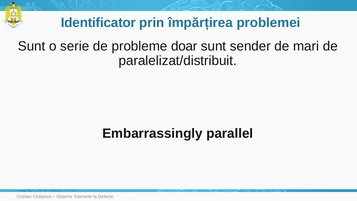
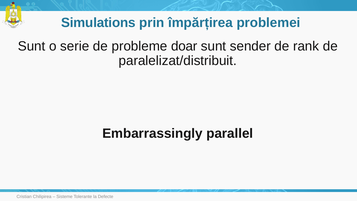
Identificator: Identificator -> Simulations
mari: mari -> rank
